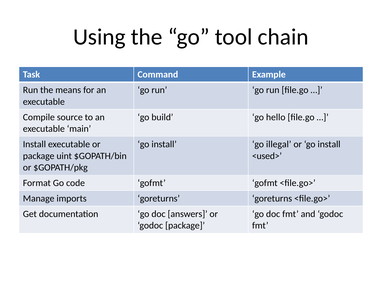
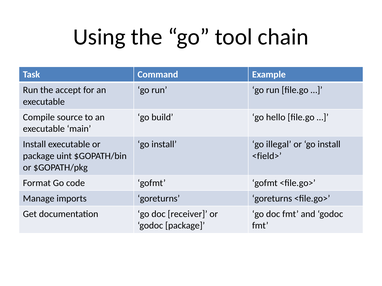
means: means -> accept
<used>: <used> -> <field>
answers: answers -> receiver
